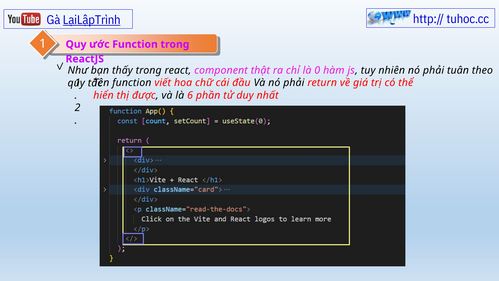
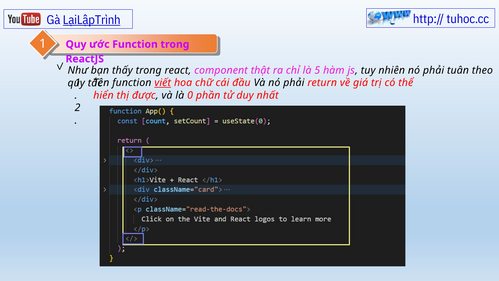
0: 0 -> 5
viết underline: none -> present
6: 6 -> 0
